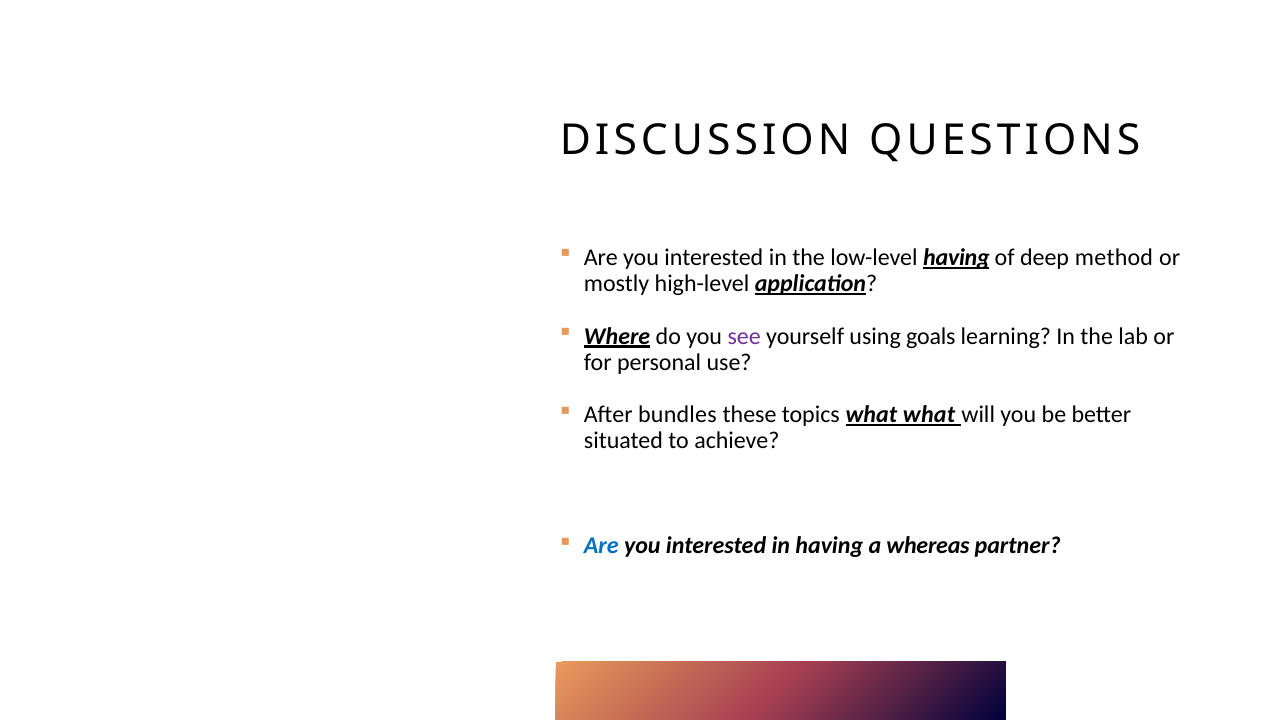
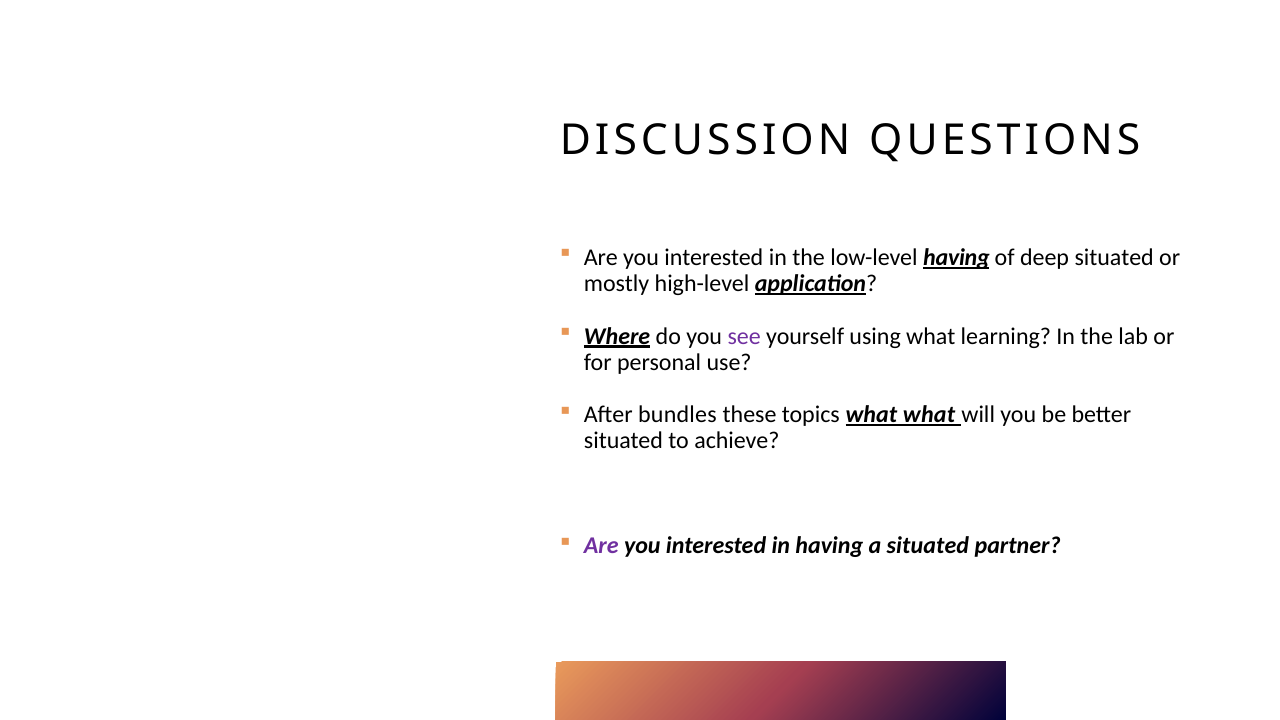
deep method: method -> situated
using goals: goals -> what
Are at (601, 546) colour: blue -> purple
a whereas: whereas -> situated
